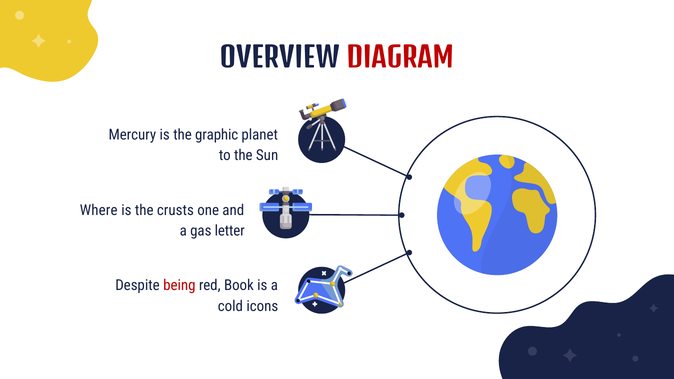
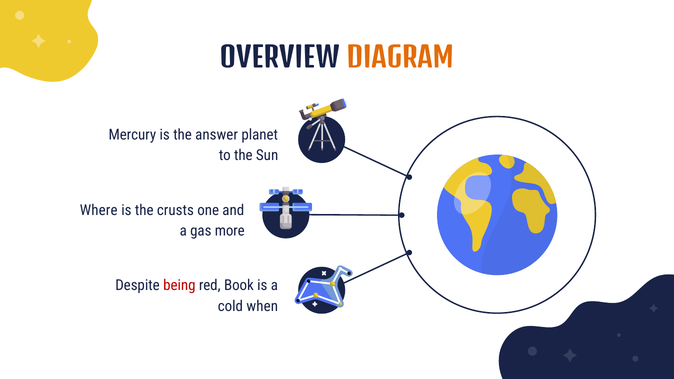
DIAGRAM colour: red -> orange
graphic: graphic -> answer
letter: letter -> more
icons: icons -> when
